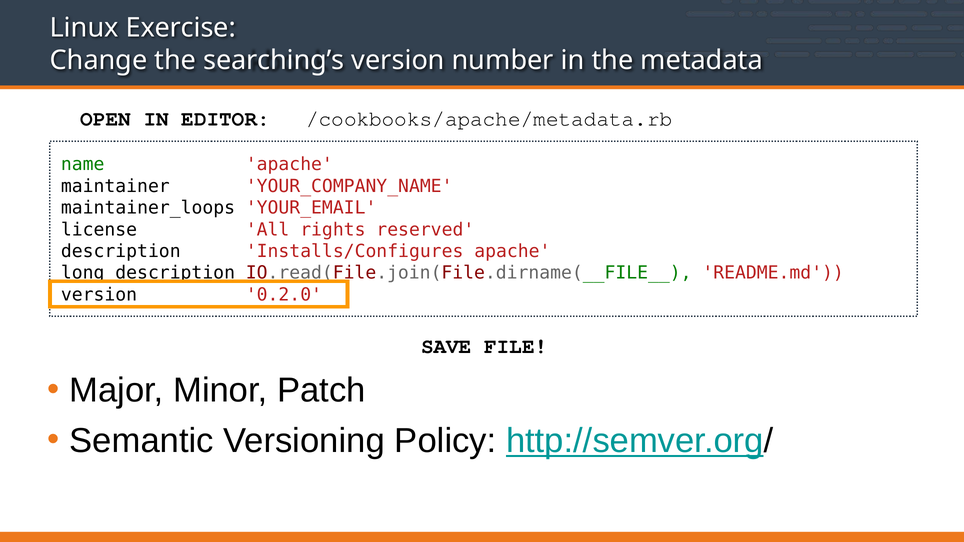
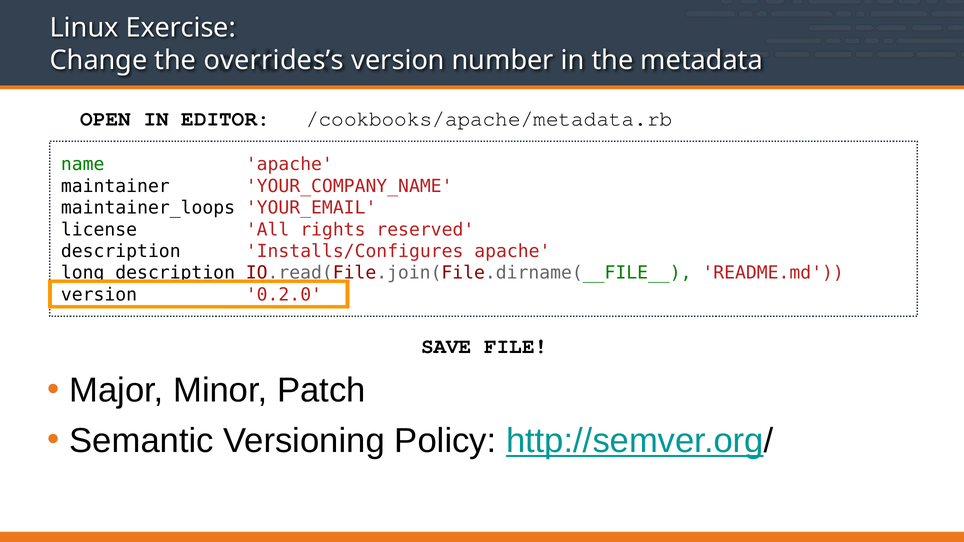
searching’s: searching’s -> overrides’s
